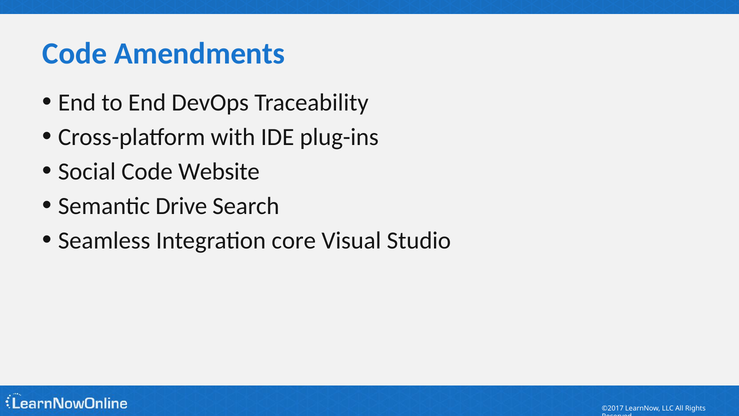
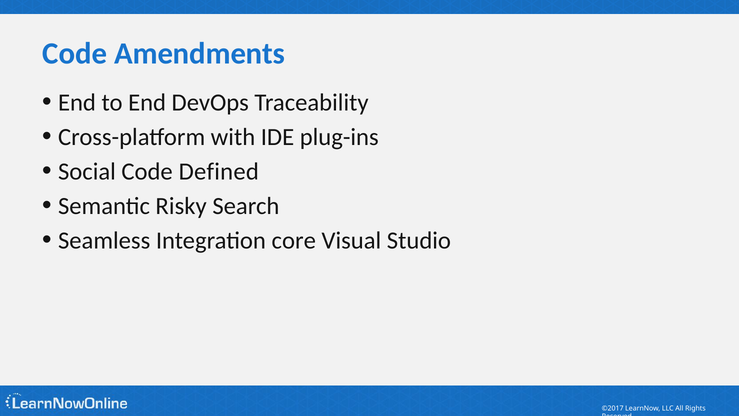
Website: Website -> Defined
Drive: Drive -> Risky
